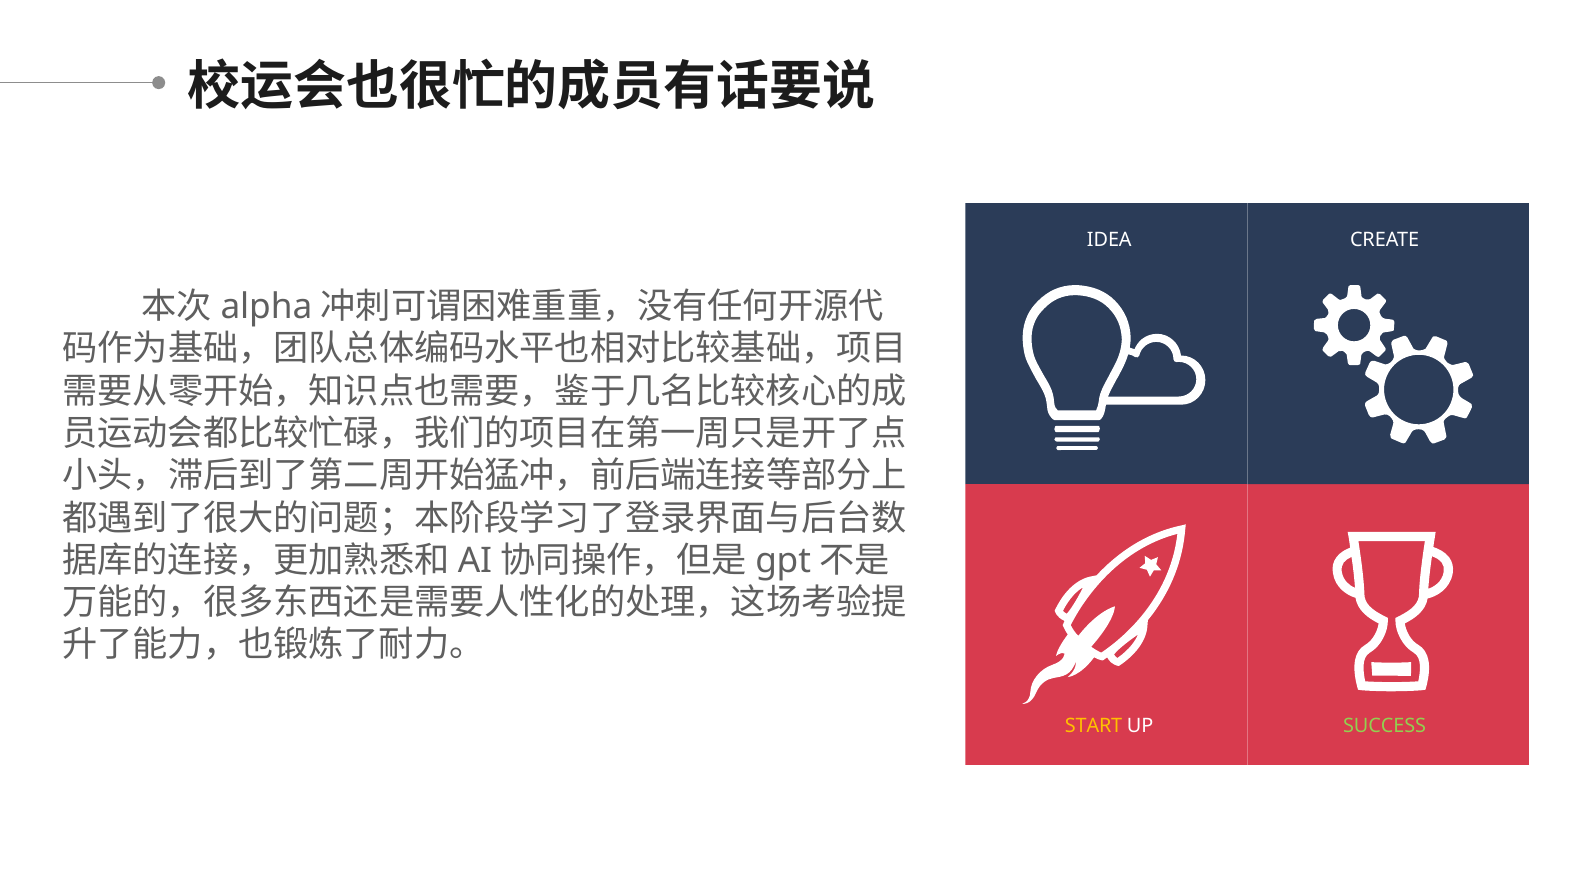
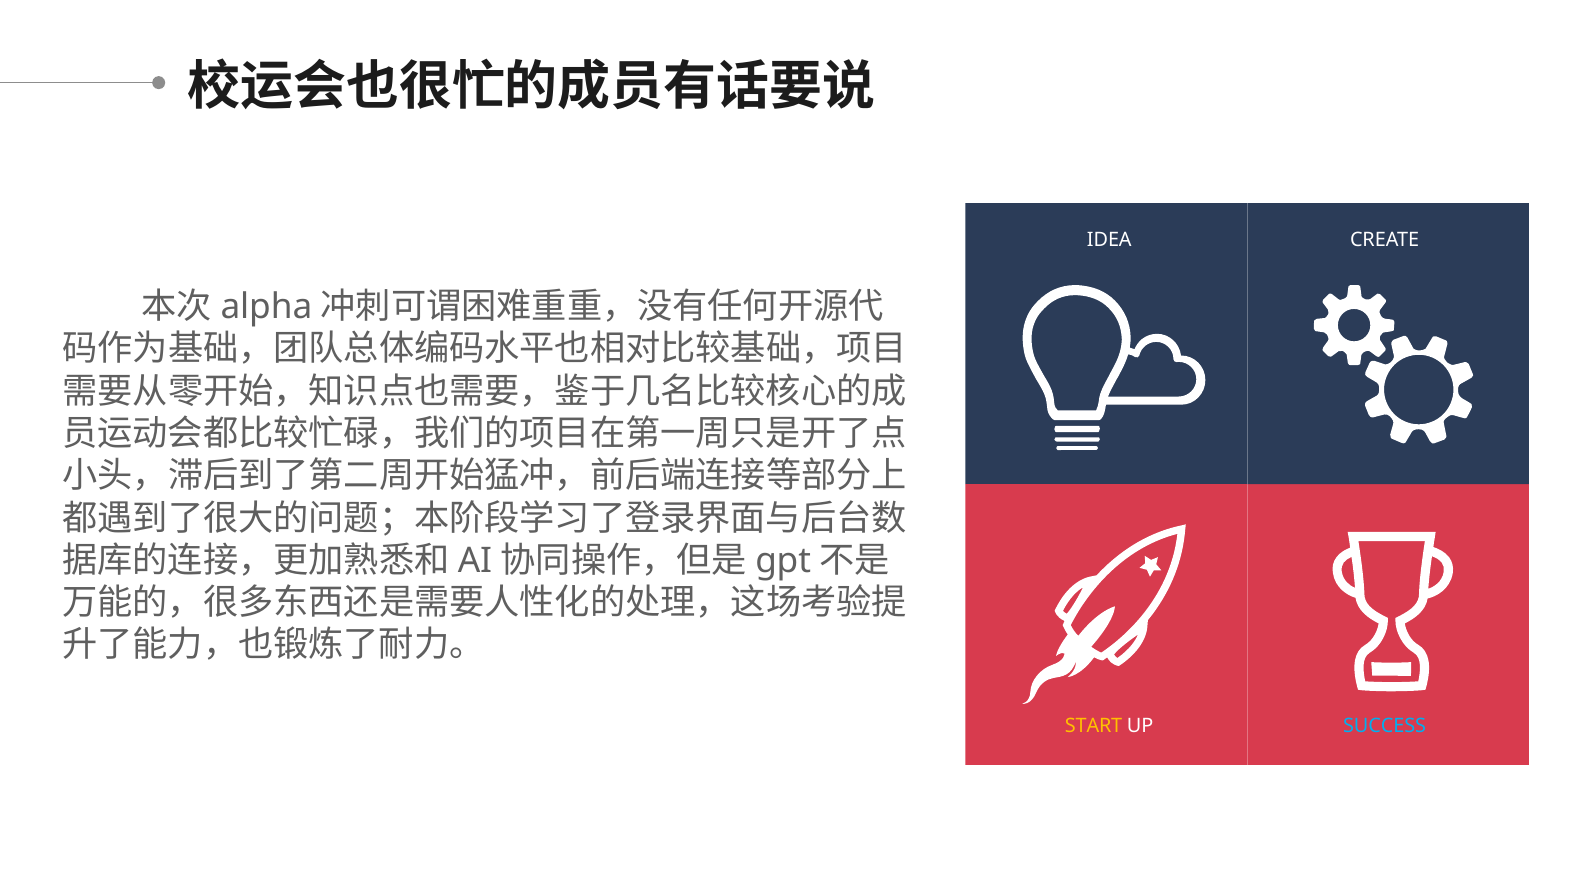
SUCCESS colour: light green -> light blue
